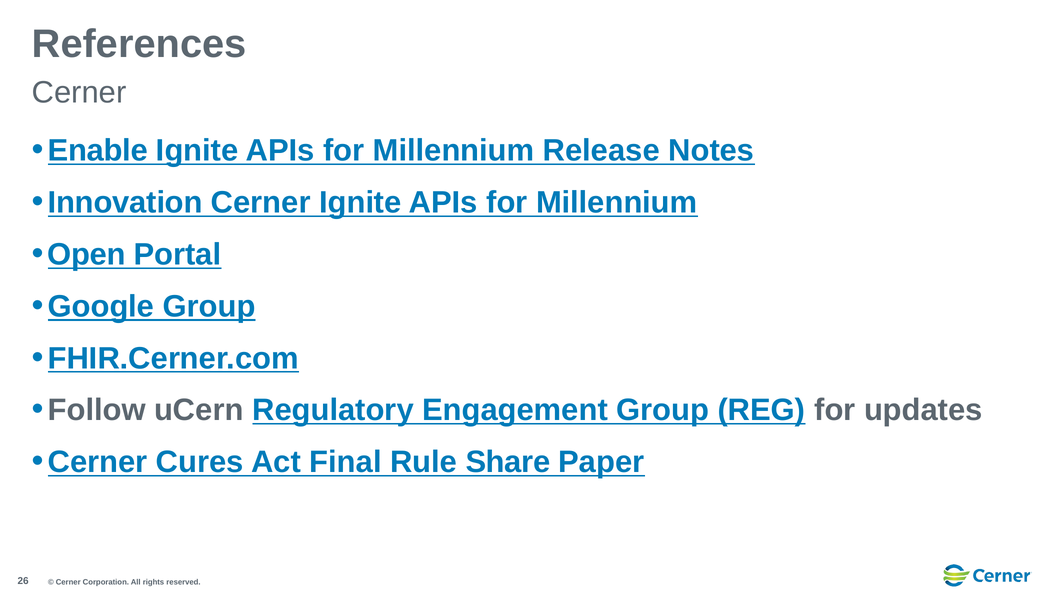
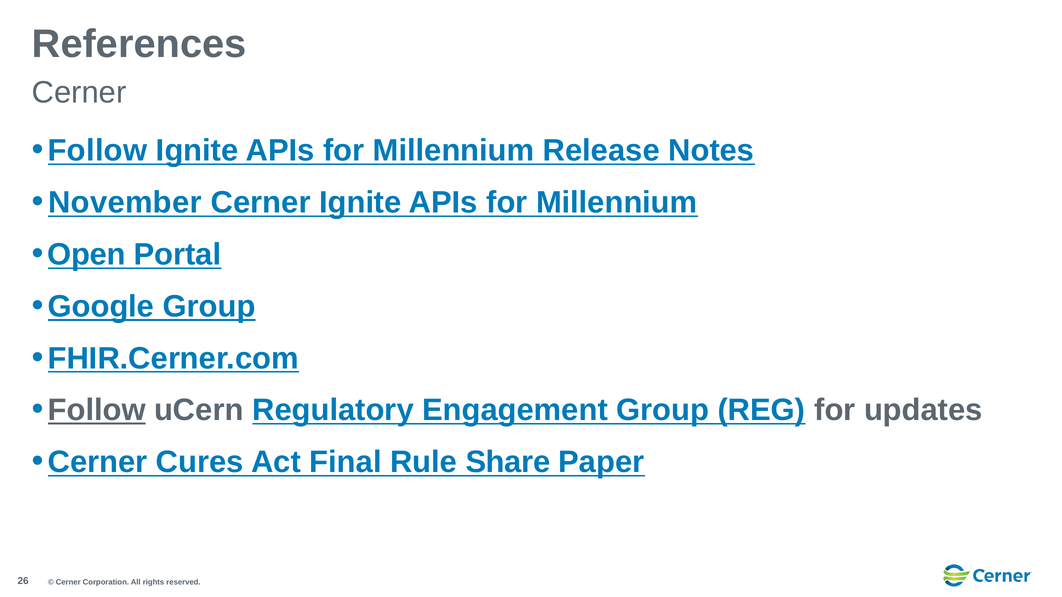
Enable at (98, 151): Enable -> Follow
Innovation: Innovation -> November
Follow at (97, 411) underline: none -> present
